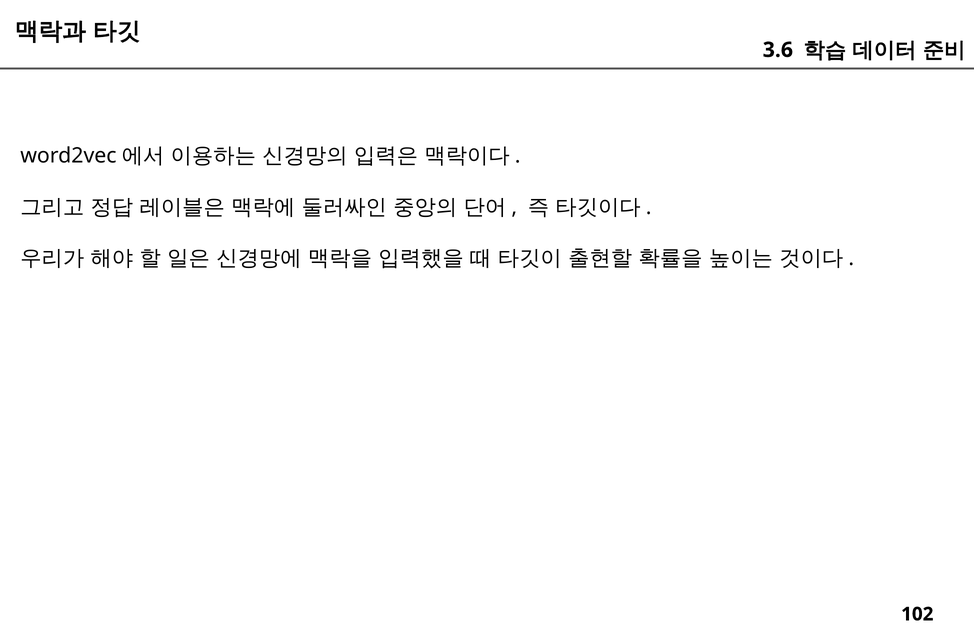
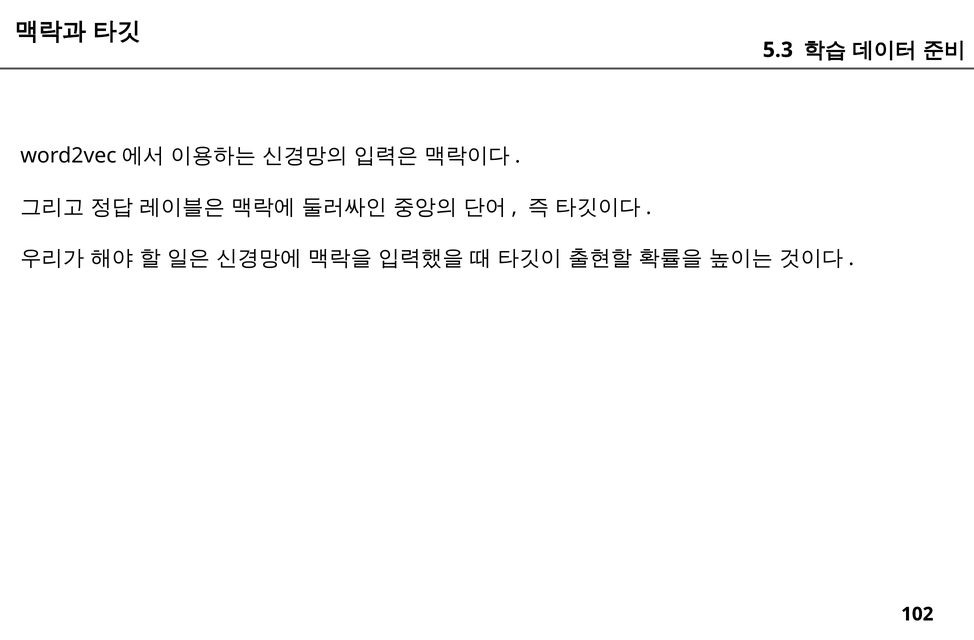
3.6: 3.6 -> 5.3
